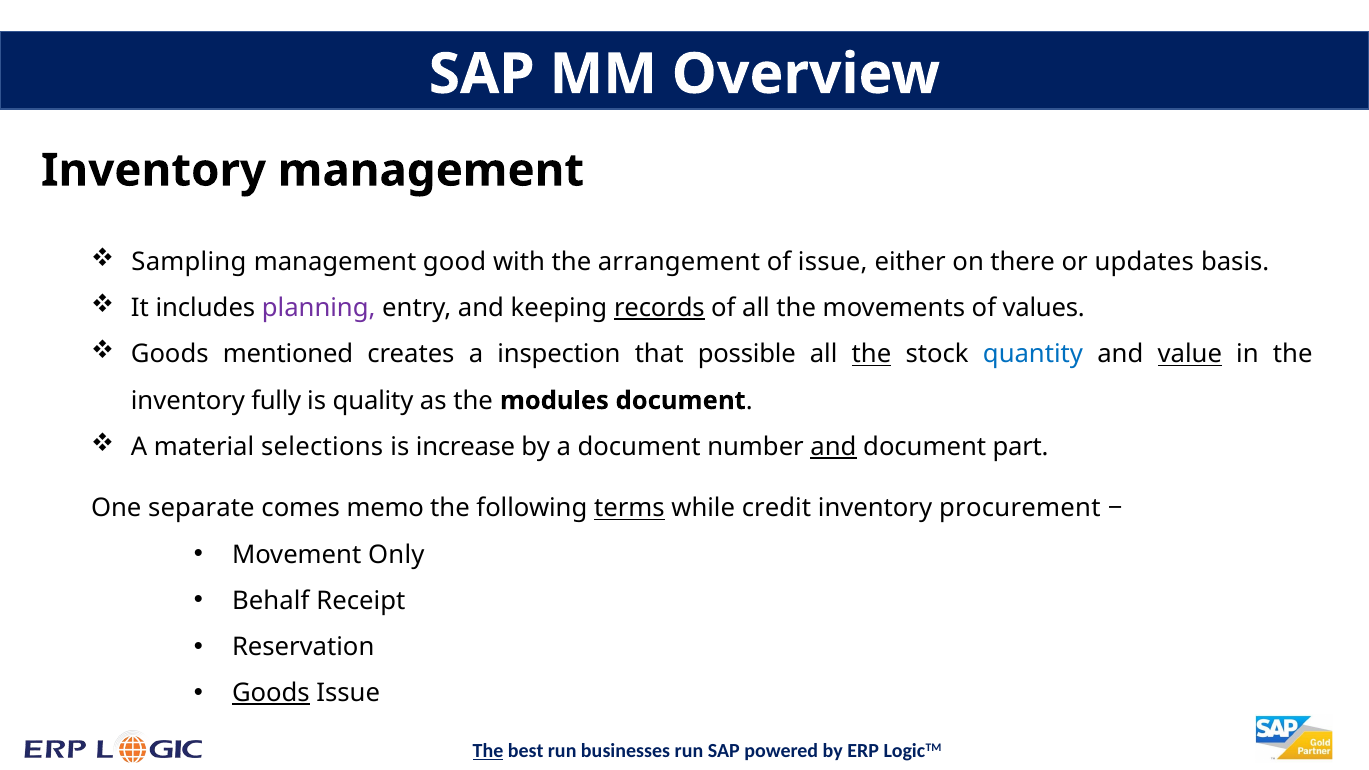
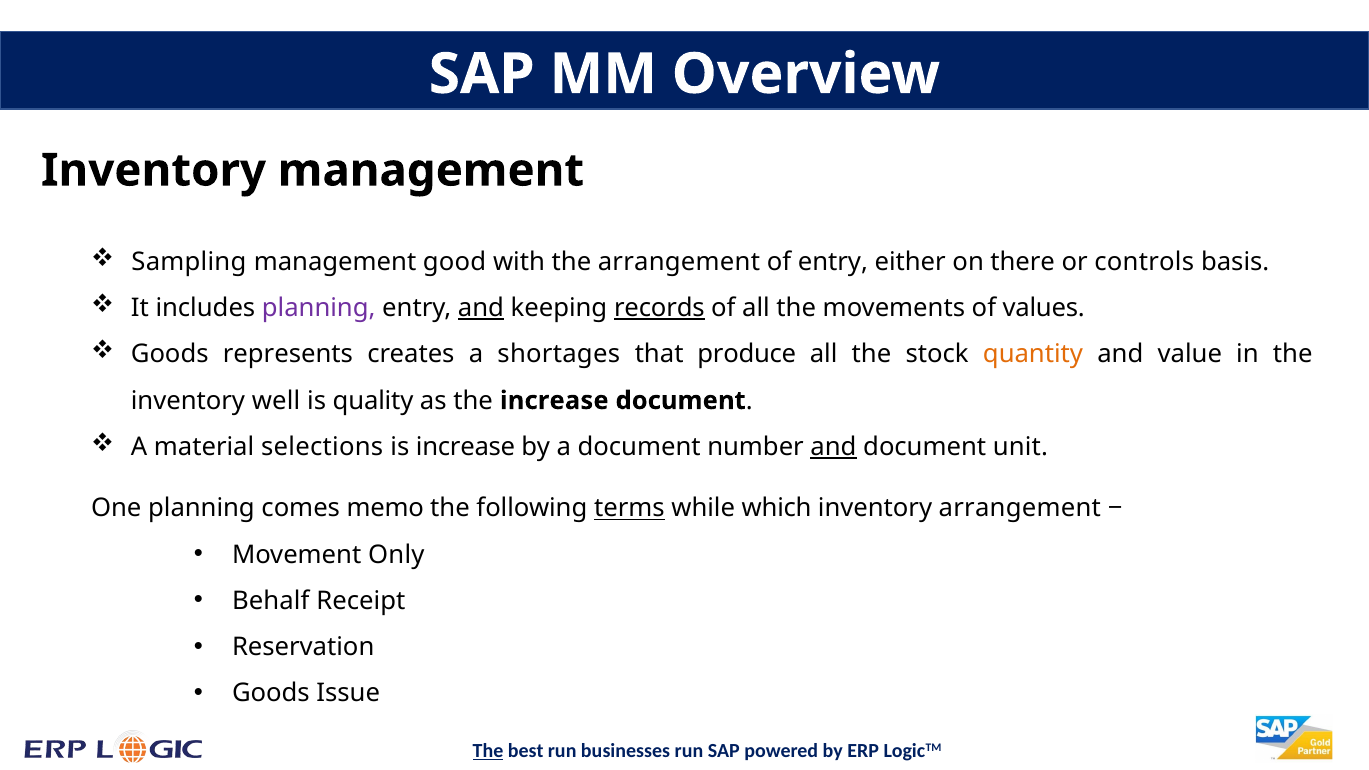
of issue: issue -> entry
updates: updates -> controls
and at (481, 308) underline: none -> present
mentioned: mentioned -> represents
inspection: inspection -> shortages
possible: possible -> produce
the at (871, 354) underline: present -> none
quantity colour: blue -> orange
value underline: present -> none
fully: fully -> well
the modules: modules -> increase
part: part -> unit
One separate: separate -> planning
credit: credit -> which
inventory procurement: procurement -> arrangement
Goods at (271, 693) underline: present -> none
